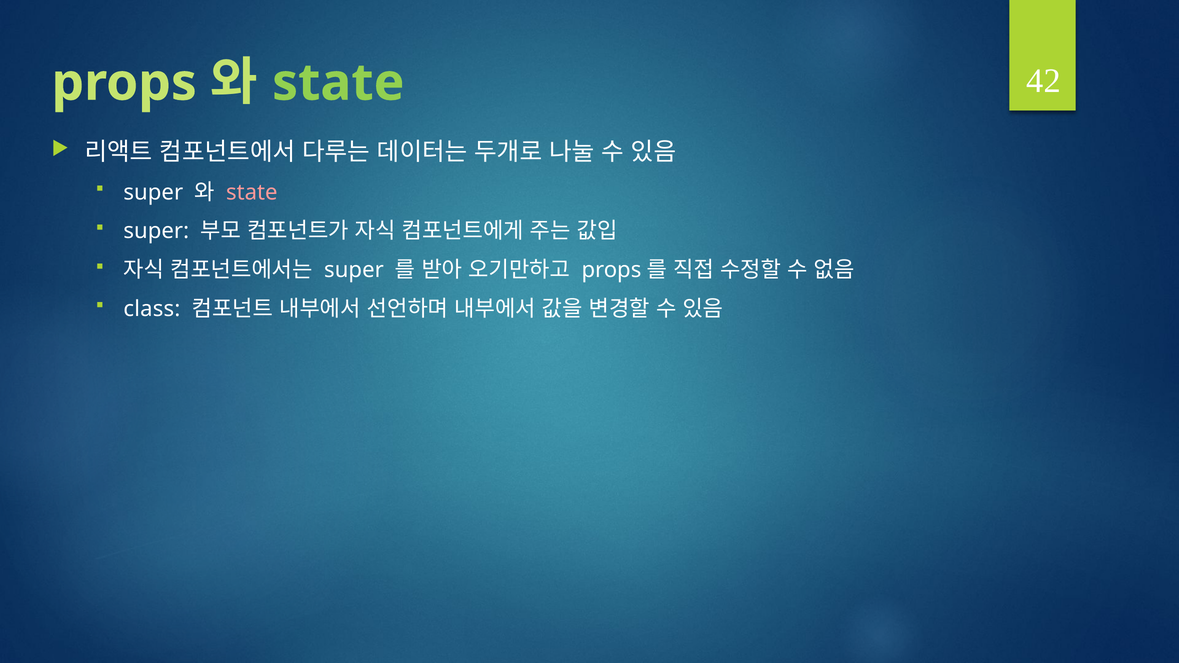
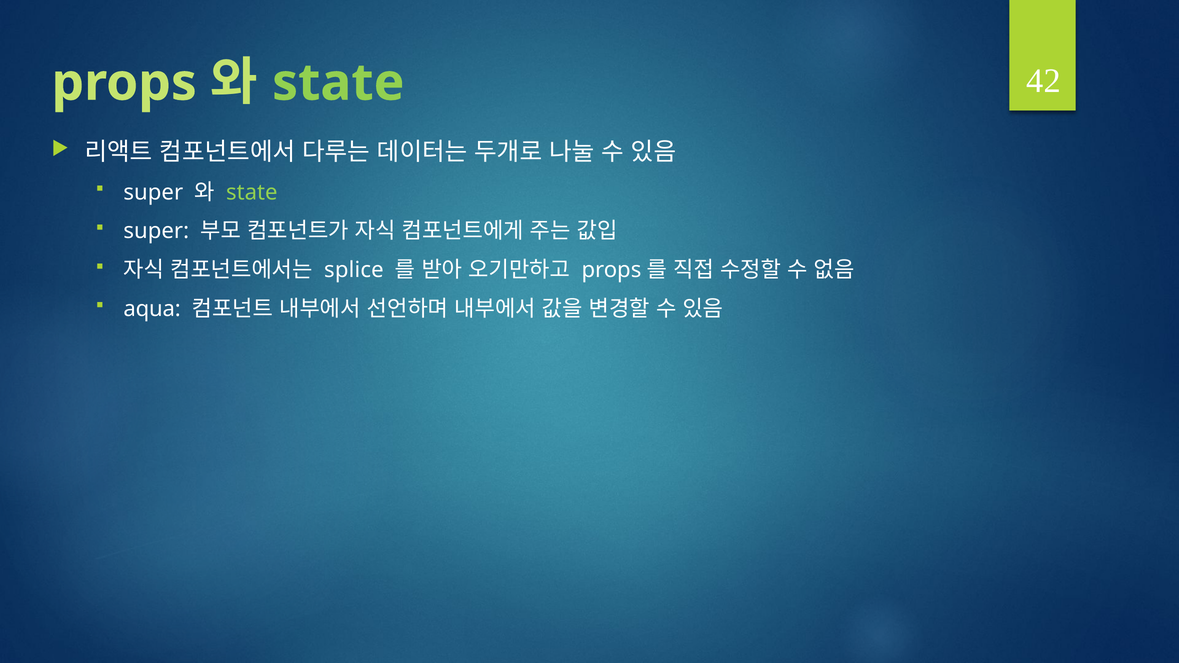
state at (252, 192) colour: pink -> light green
super at (354, 270): super -> splice
class: class -> aqua
